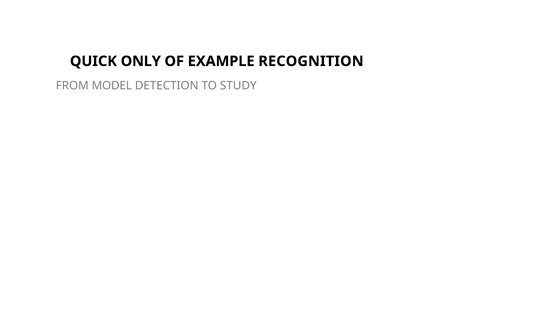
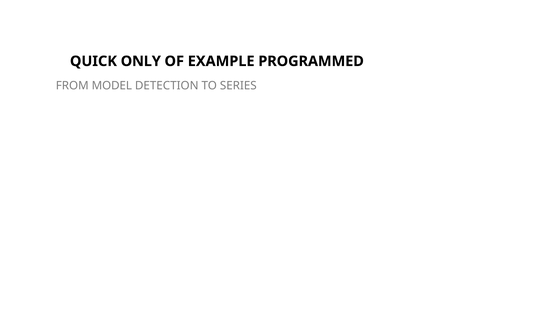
RECOGNITION: RECOGNITION -> PROGRAMMED
STUDY: STUDY -> SERIES
